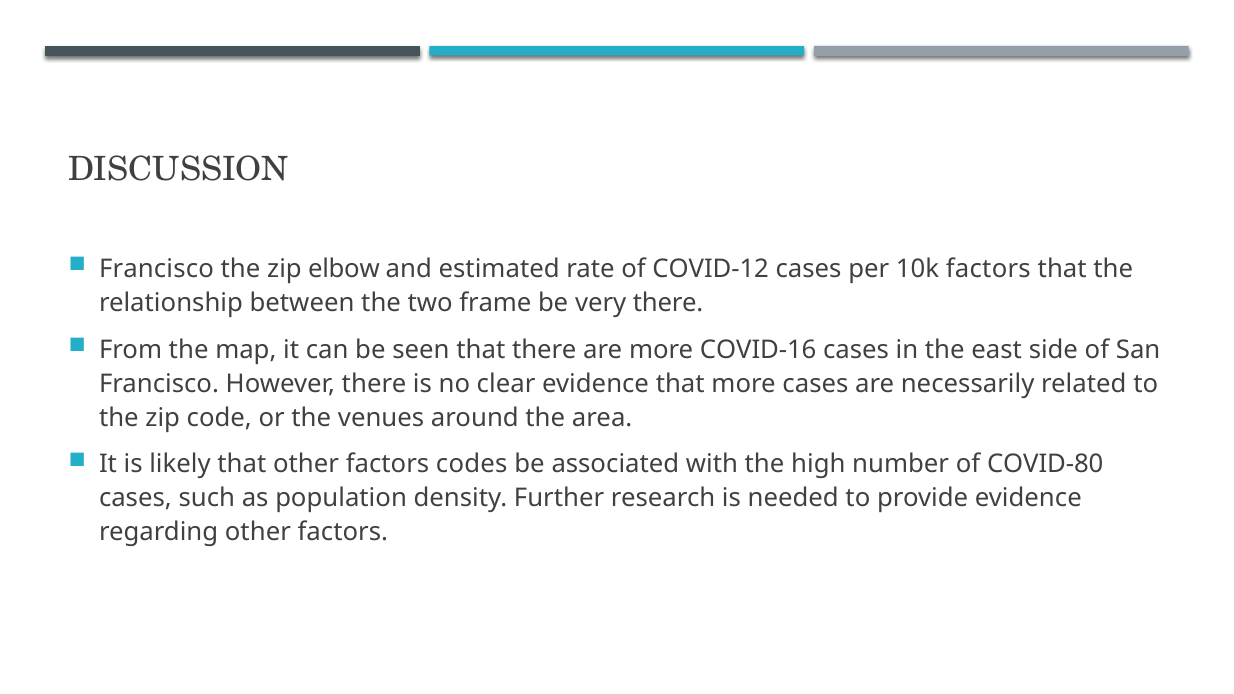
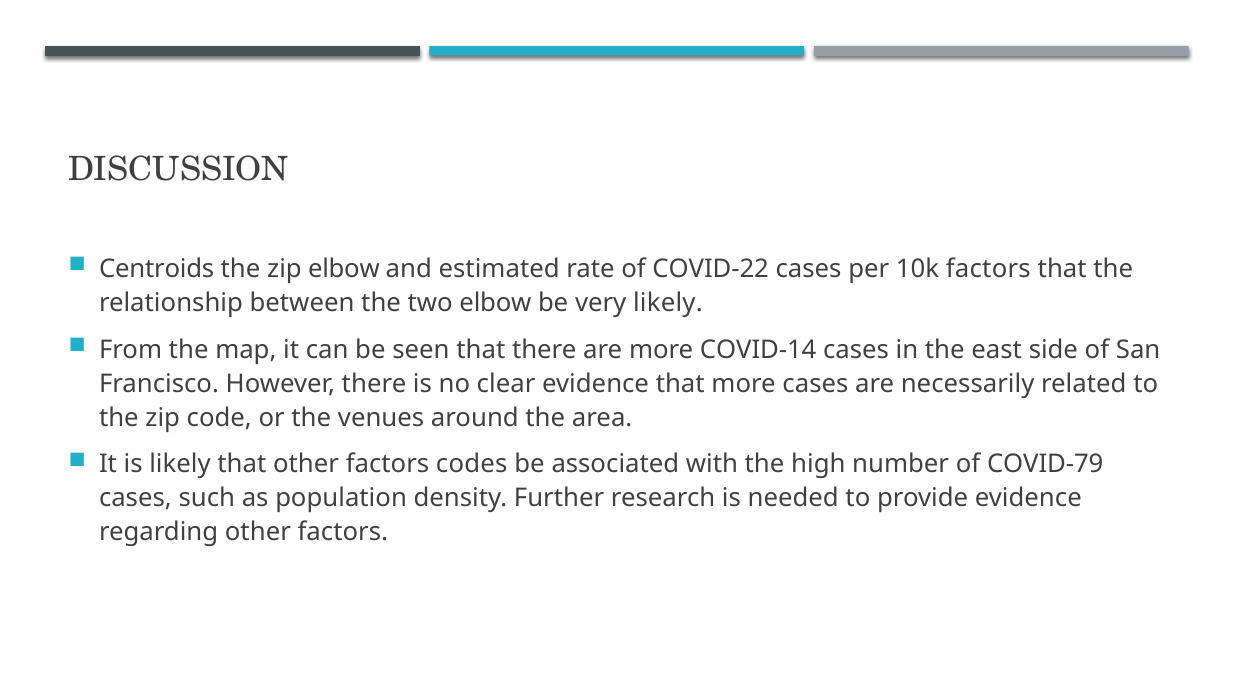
Francisco at (156, 269): Francisco -> Centroids
COVID-12: COVID-12 -> COVID-22
two frame: frame -> elbow
very there: there -> likely
COVID-16: COVID-16 -> COVID-14
COVID-80: COVID-80 -> COVID-79
